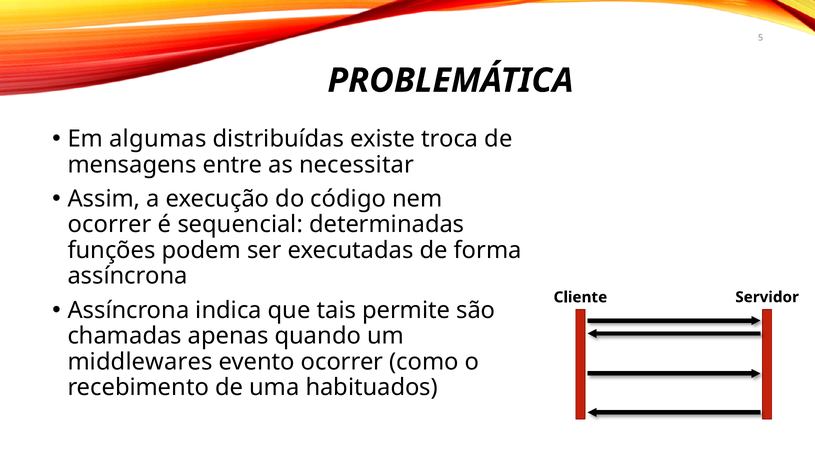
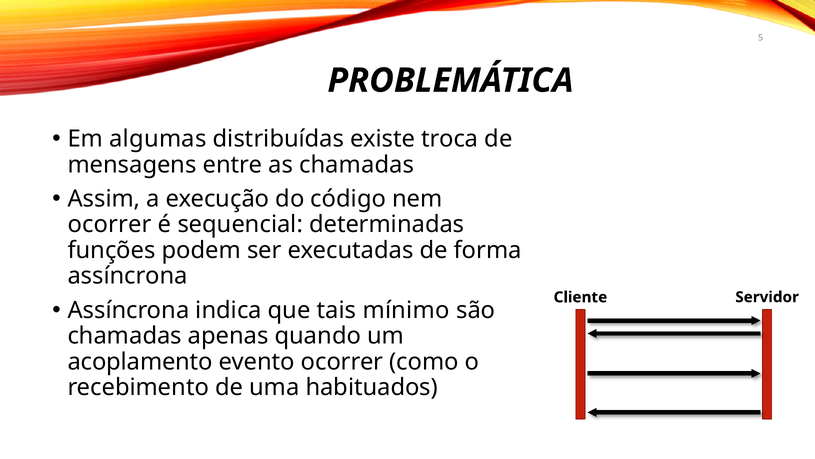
as necessitar: necessitar -> chamadas
permite: permite -> mínimo
middlewares: middlewares -> acoplamento
